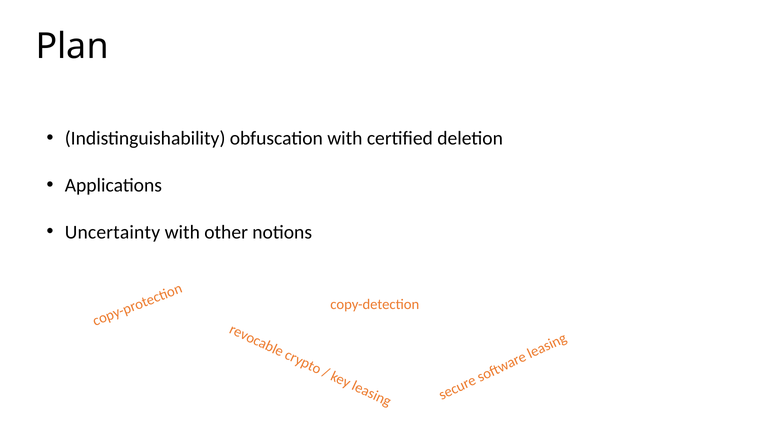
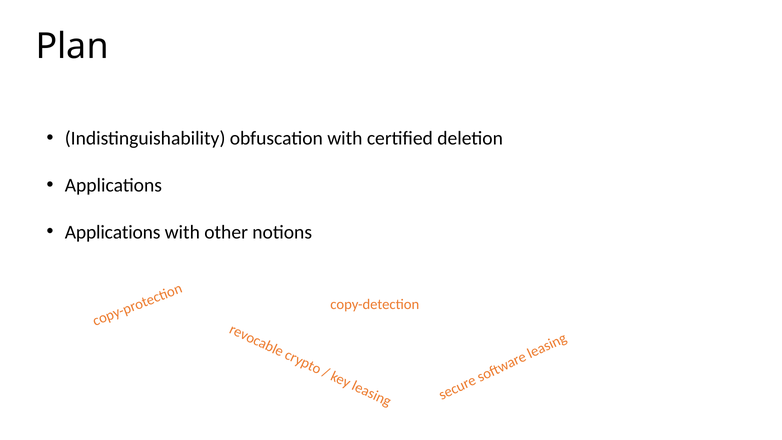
Uncertainty at (112, 232): Uncertainty -> Applications
